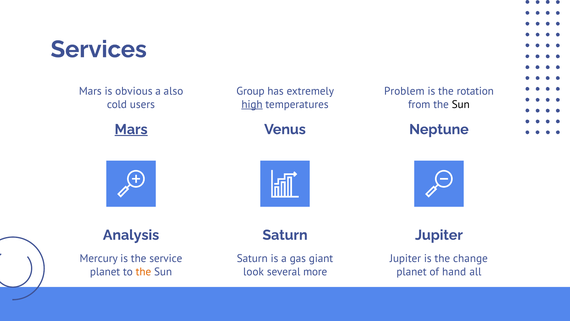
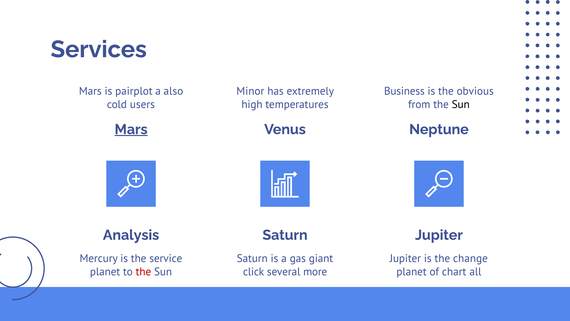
obvious: obvious -> pairplot
Group: Group -> Minor
Problem: Problem -> Business
rotation: rotation -> obvious
high underline: present -> none
the at (143, 272) colour: orange -> red
look: look -> click
hand: hand -> chart
